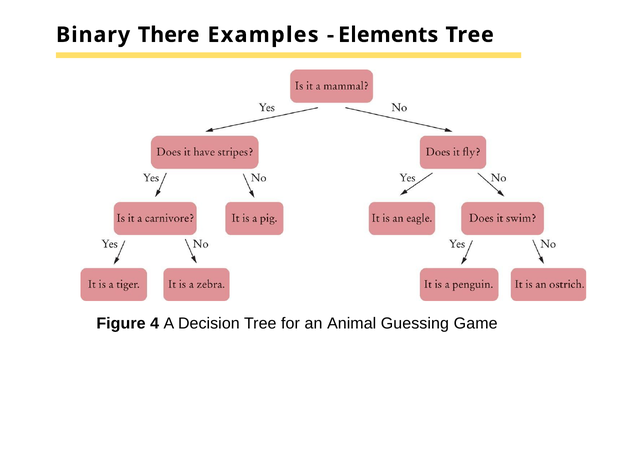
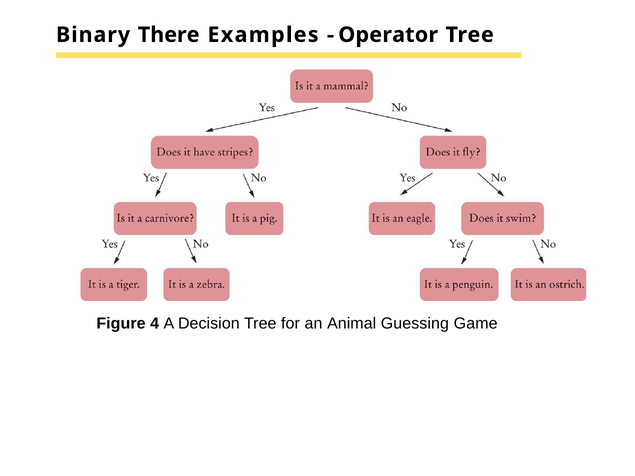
Elements: Elements -> Operator
